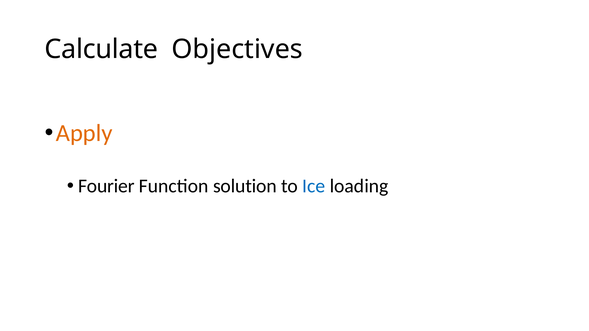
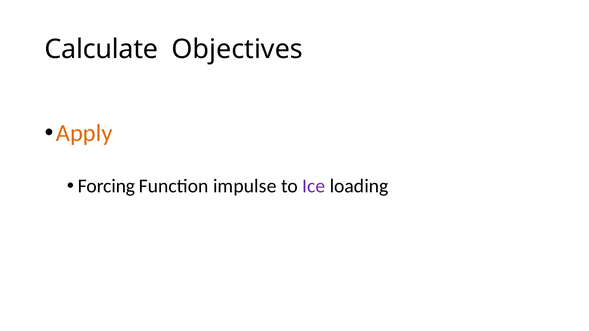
Fourier: Fourier -> Forcing
solution: solution -> impulse
Ice colour: blue -> purple
